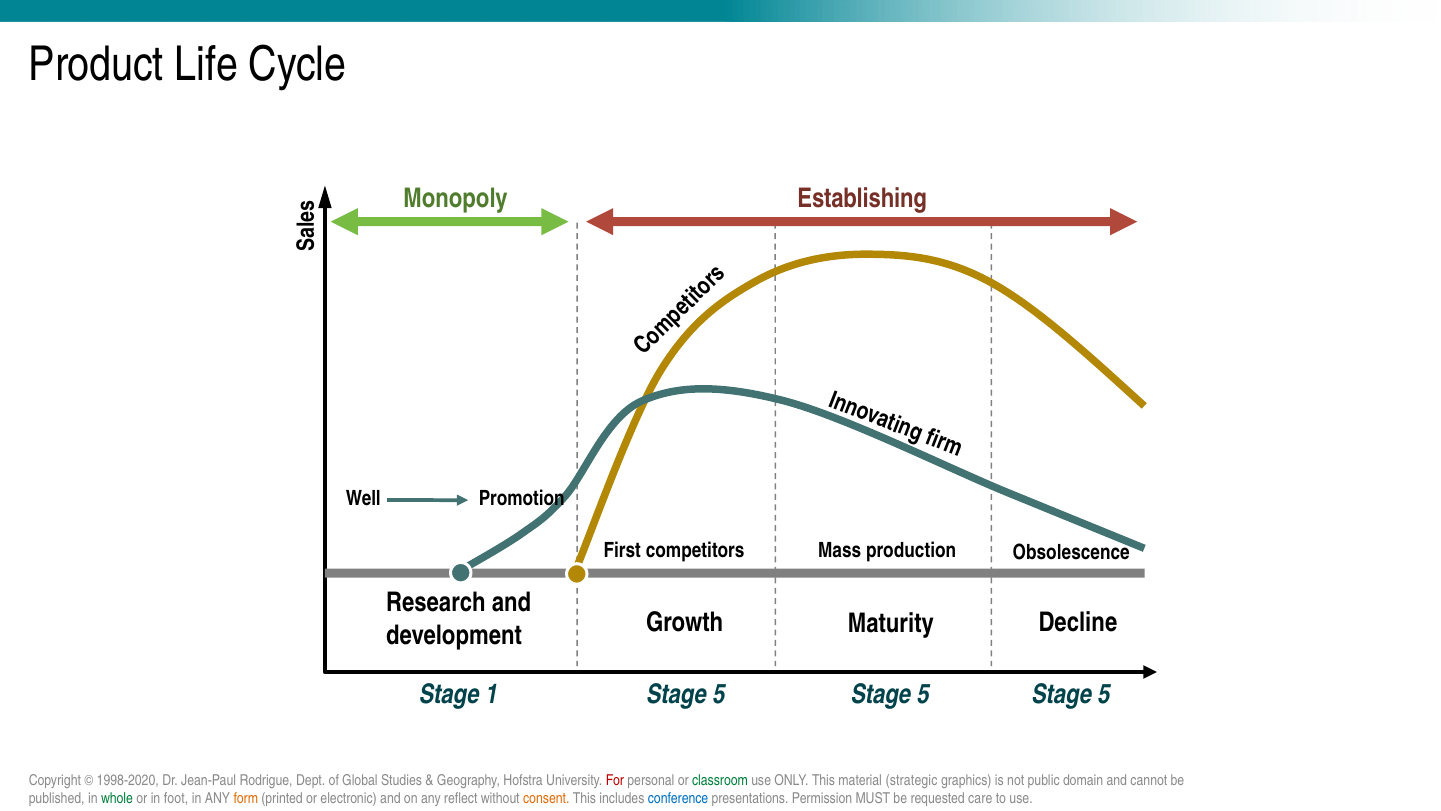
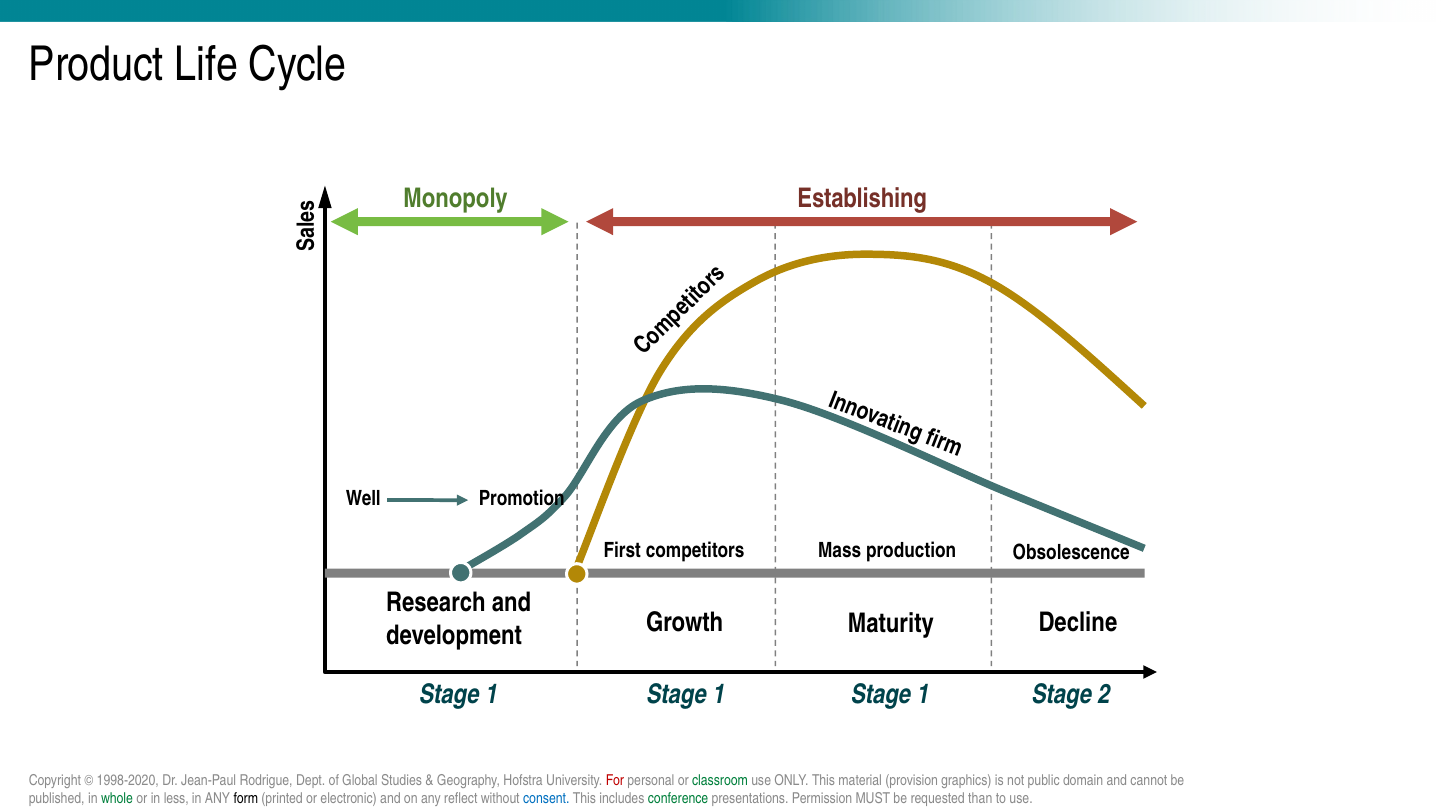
5 at (719, 694): 5 -> 1
5 at (923, 694): 5 -> 1
5 at (1104, 694): 5 -> 2
strategic: strategic -> provision
foot: foot -> less
form colour: orange -> black
consent colour: orange -> blue
conference colour: blue -> green
care: care -> than
